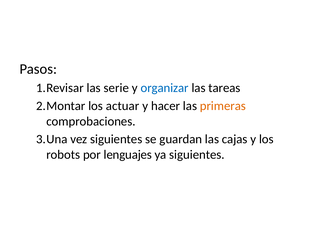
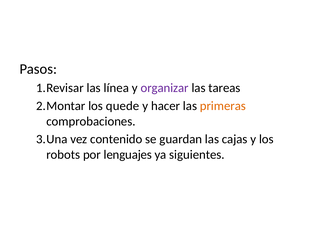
serie: serie -> línea
organizar colour: blue -> purple
actuar: actuar -> quede
vez siguientes: siguientes -> contenido
